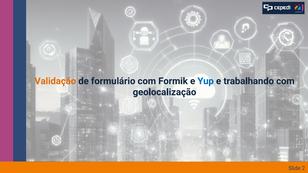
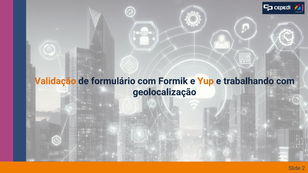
Yup colour: blue -> orange
